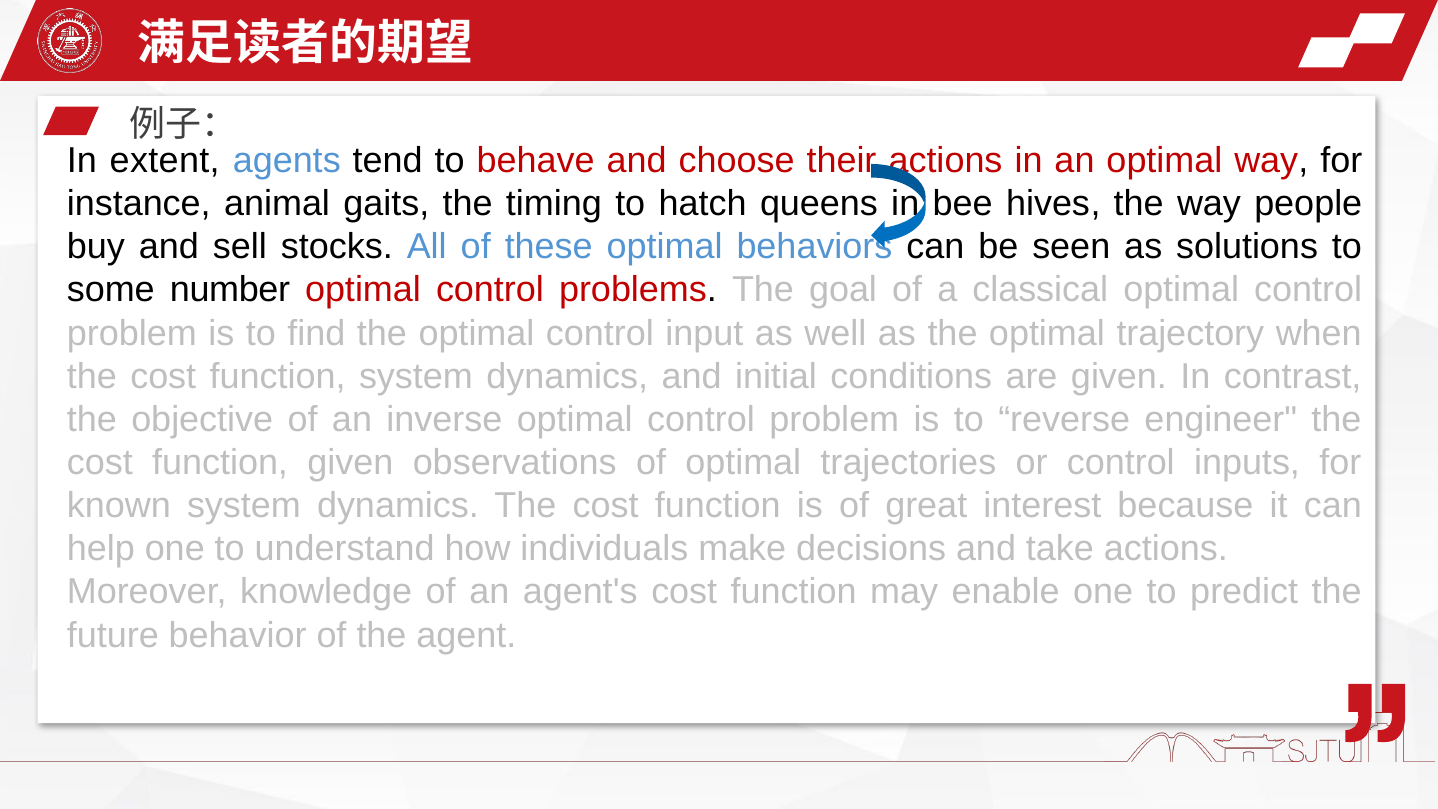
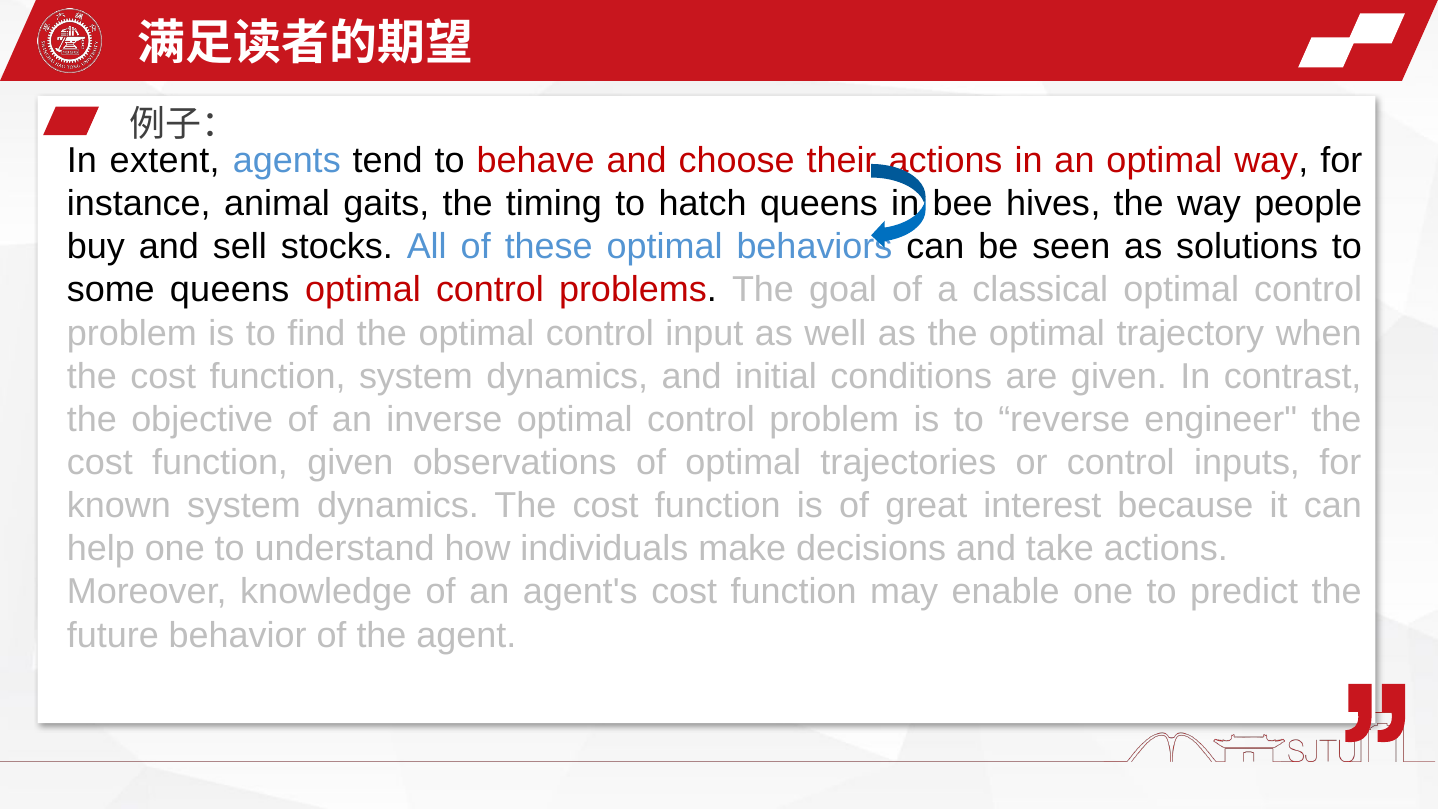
some number: number -> queens
